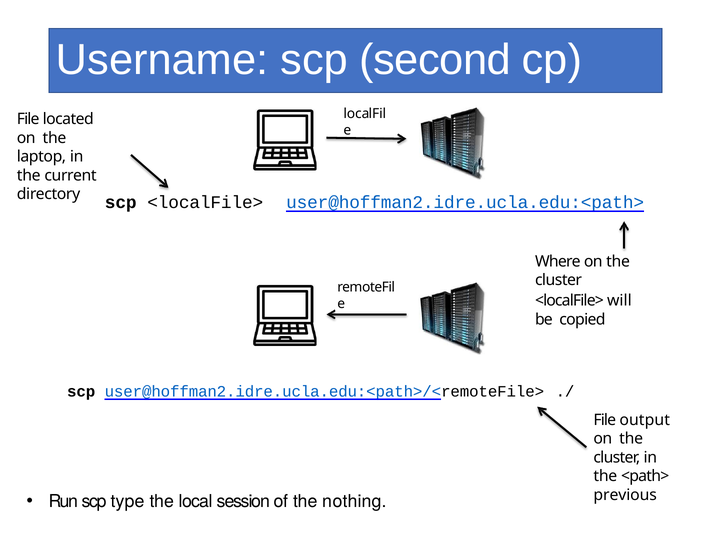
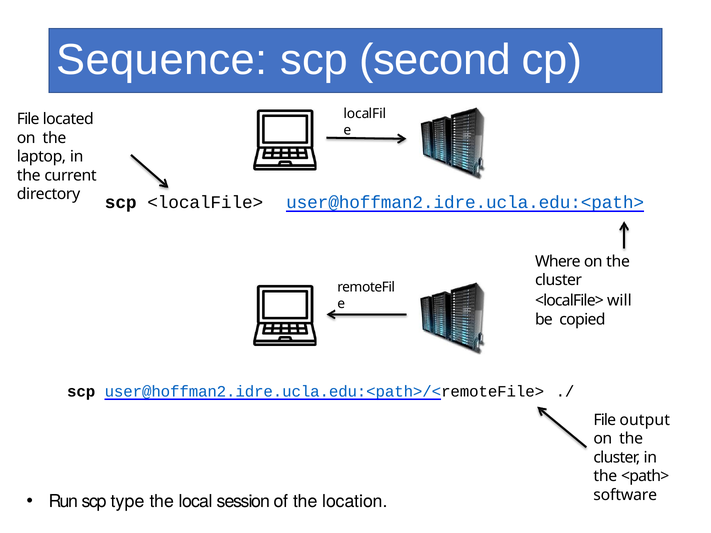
Username: Username -> Sequence
previous: previous -> software
nothing: nothing -> location
